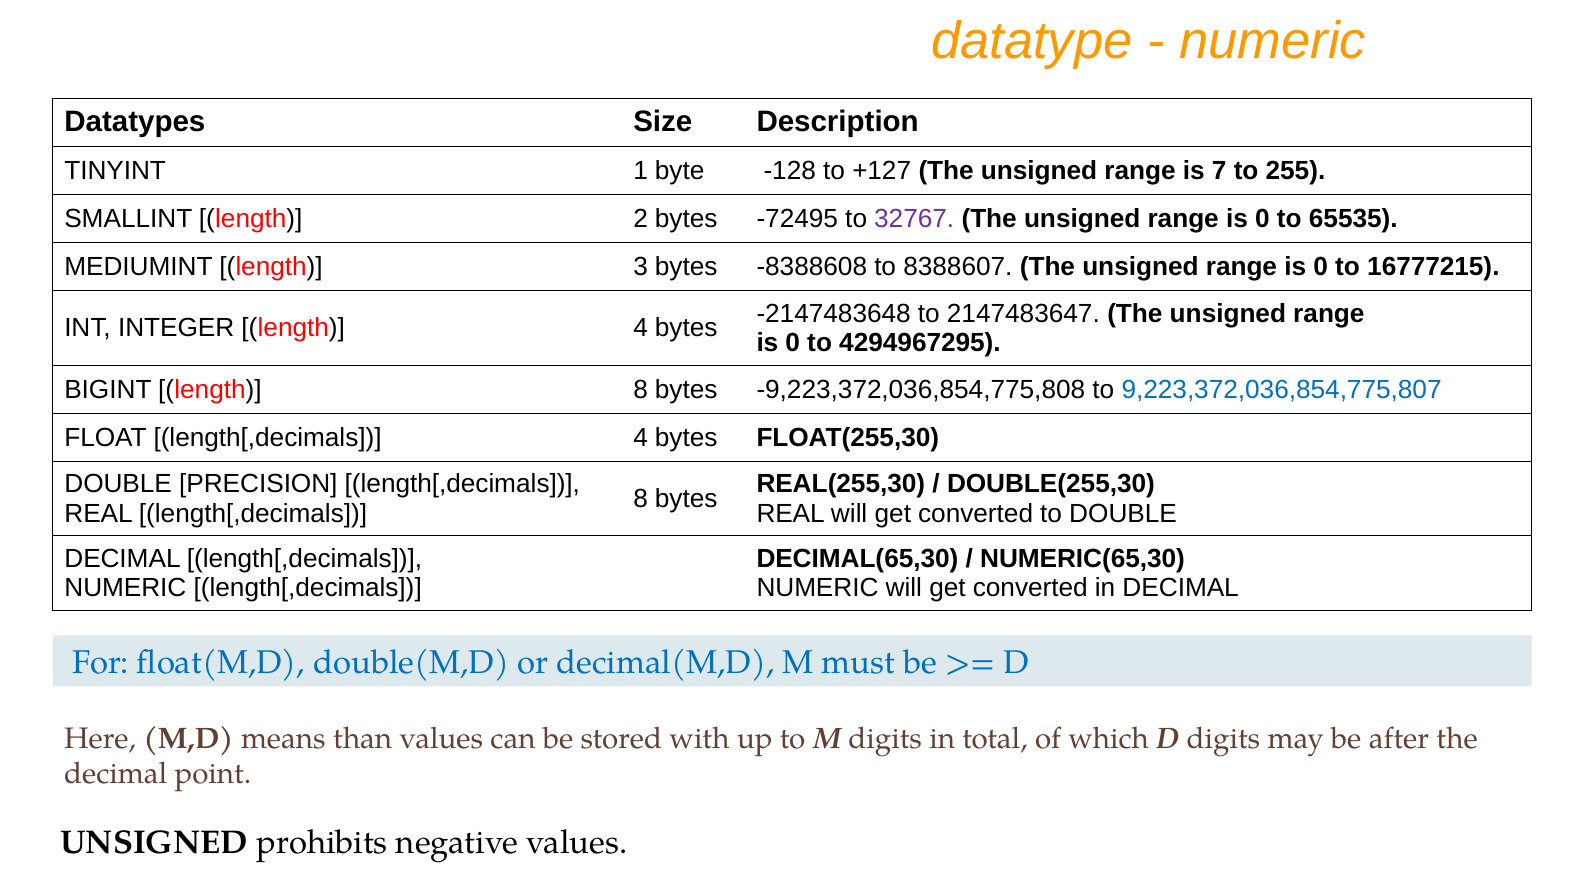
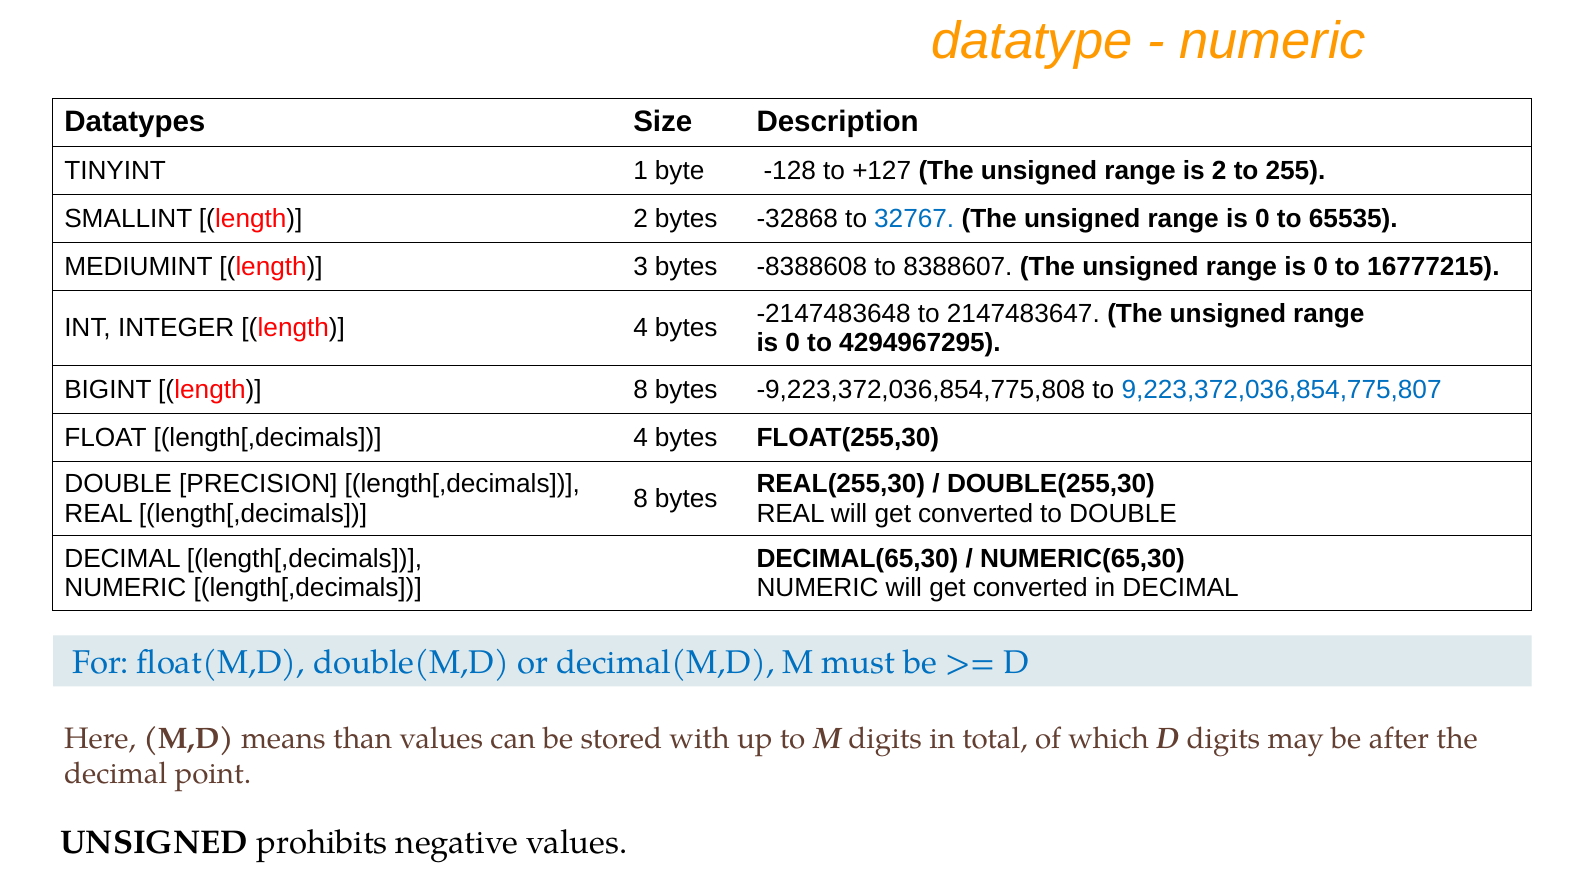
is 7: 7 -> 2
-72495: -72495 -> -32868
32767 colour: purple -> blue
